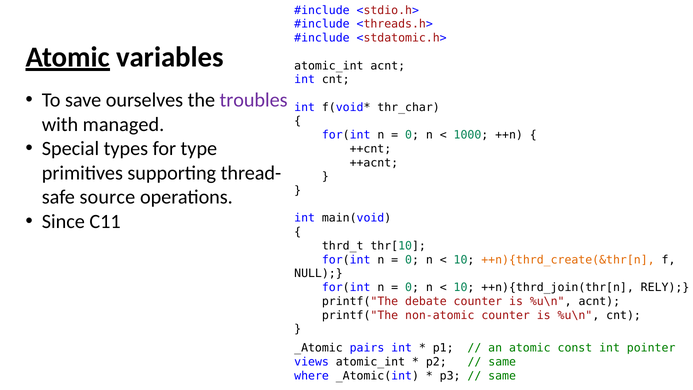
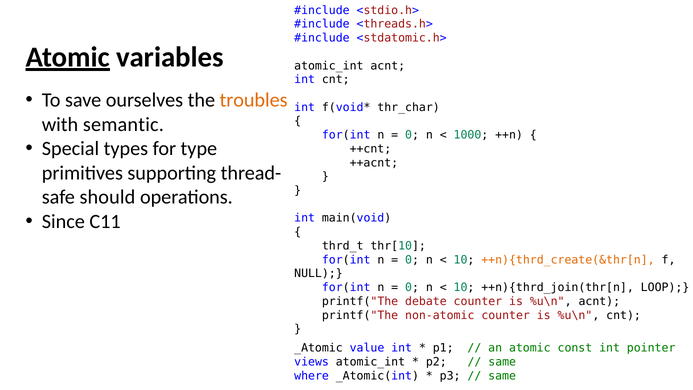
troubles colour: purple -> orange
managed: managed -> semantic
source: source -> should
RELY: RELY -> LOOP
pairs: pairs -> value
